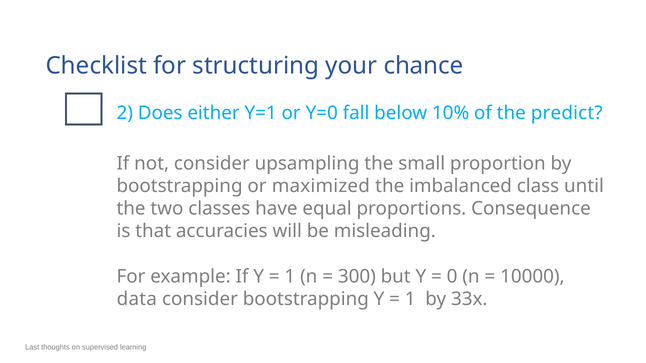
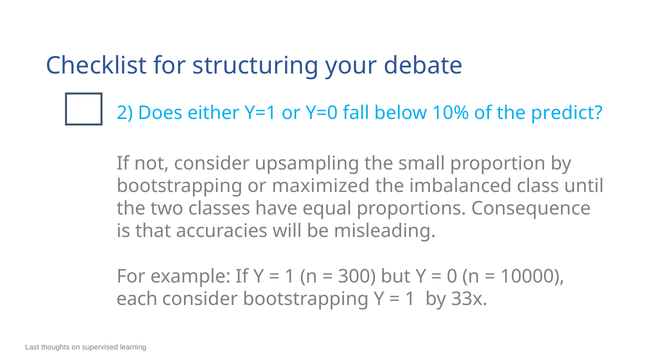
chance: chance -> debate
data: data -> each
